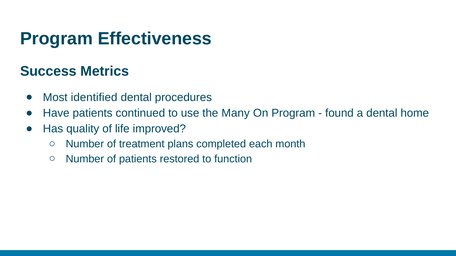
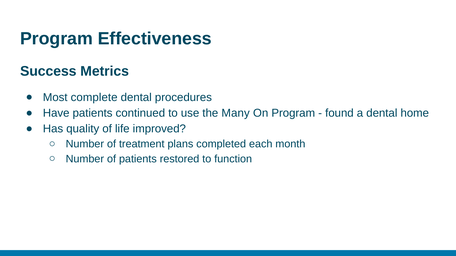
identified: identified -> complete
